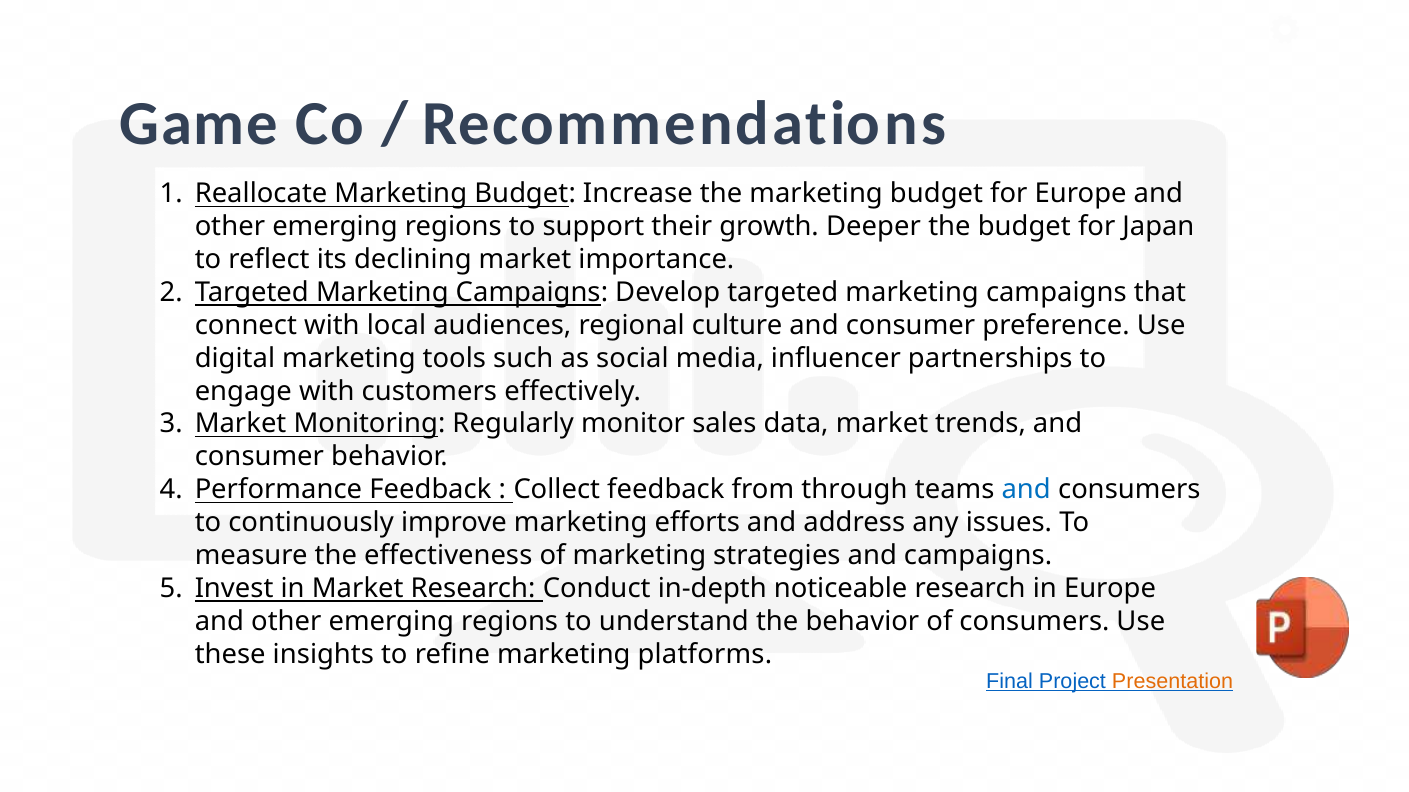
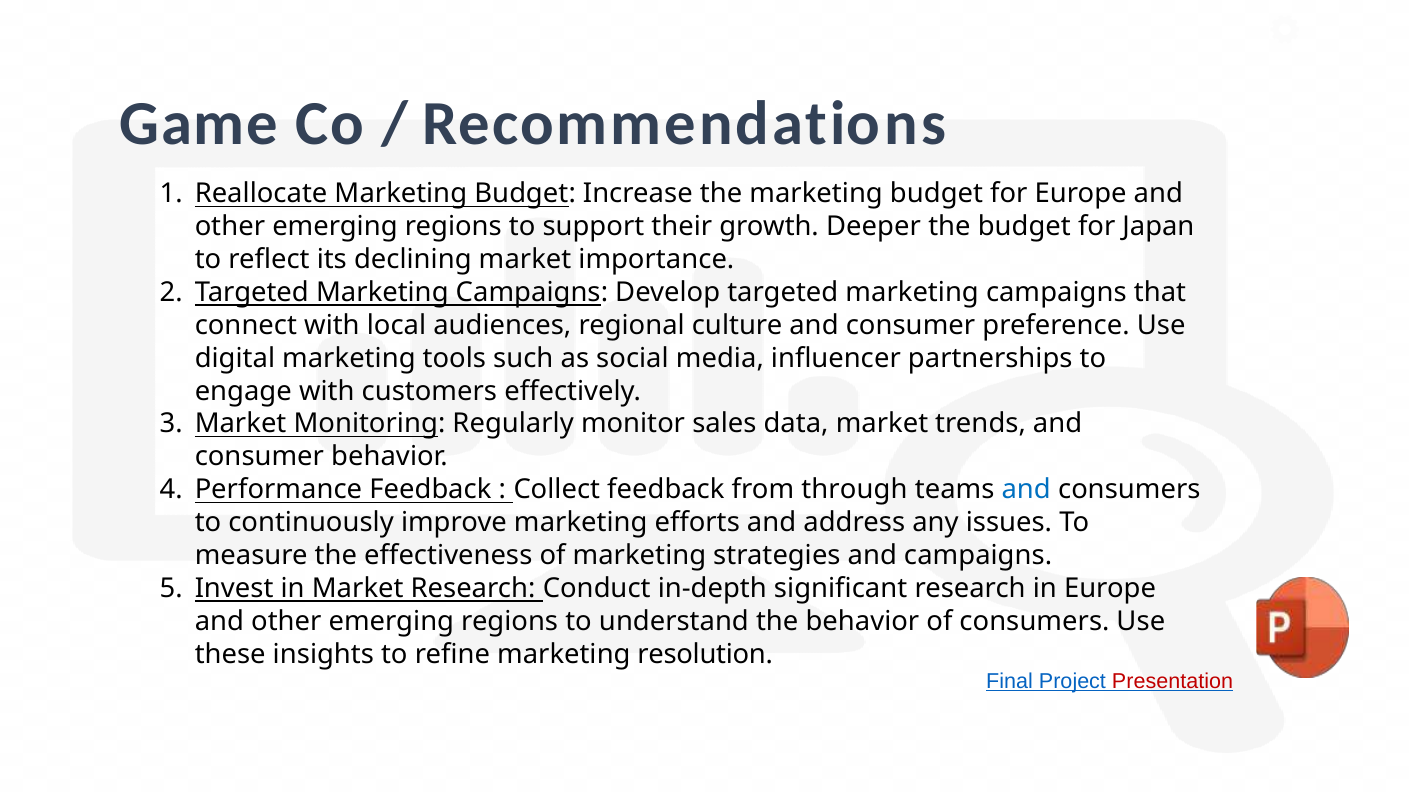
noticeable: noticeable -> significant
platforms: platforms -> resolution
Presentation colour: orange -> red
